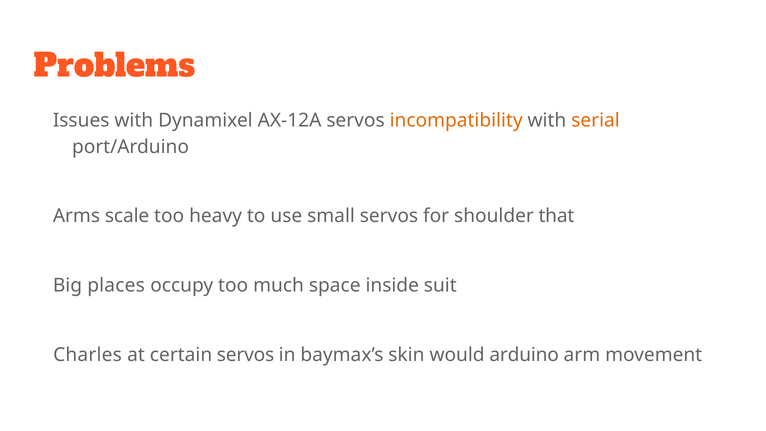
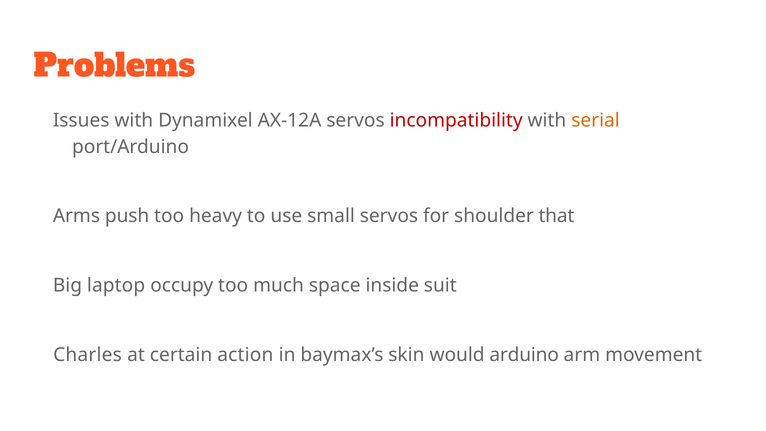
incompatibility colour: orange -> red
scale: scale -> push
places: places -> laptop
certain servos: servos -> action
